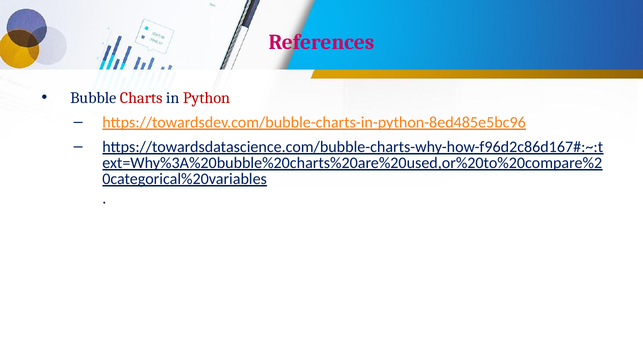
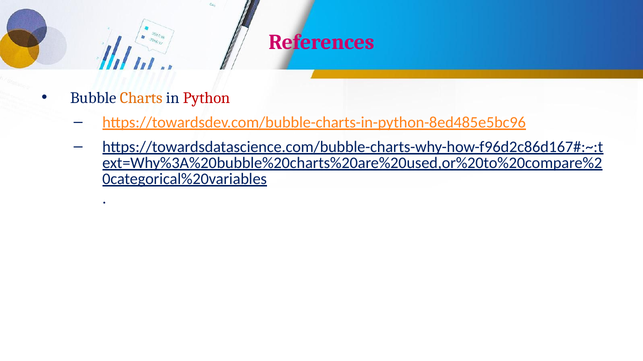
Charts colour: red -> orange
